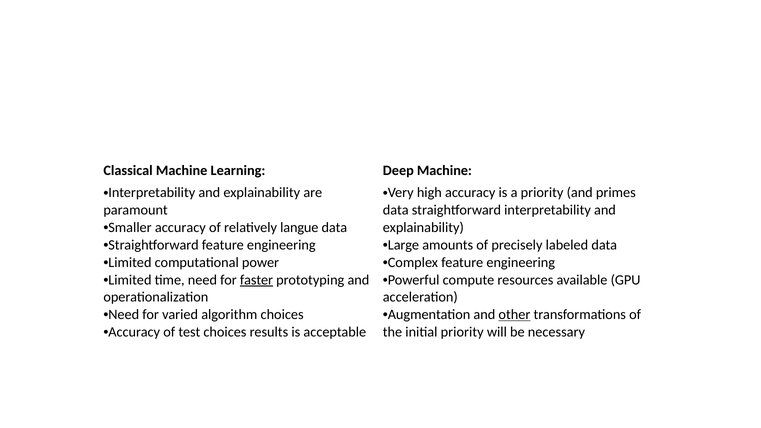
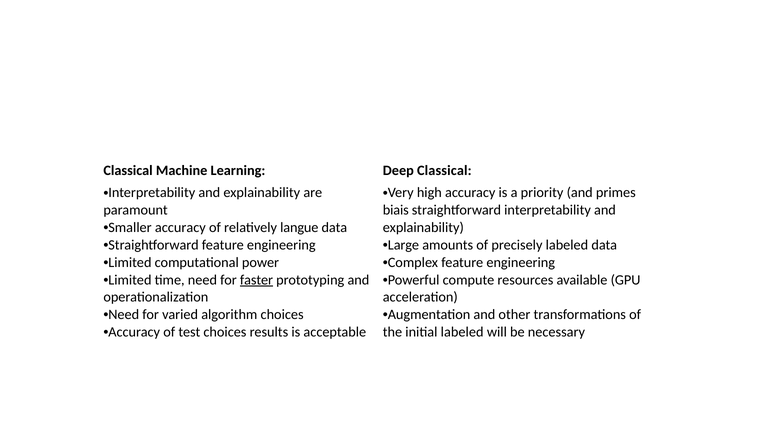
Deep Machine: Machine -> Classical
data at (396, 210): data -> biais
other underline: present -> none
initial priority: priority -> labeled
